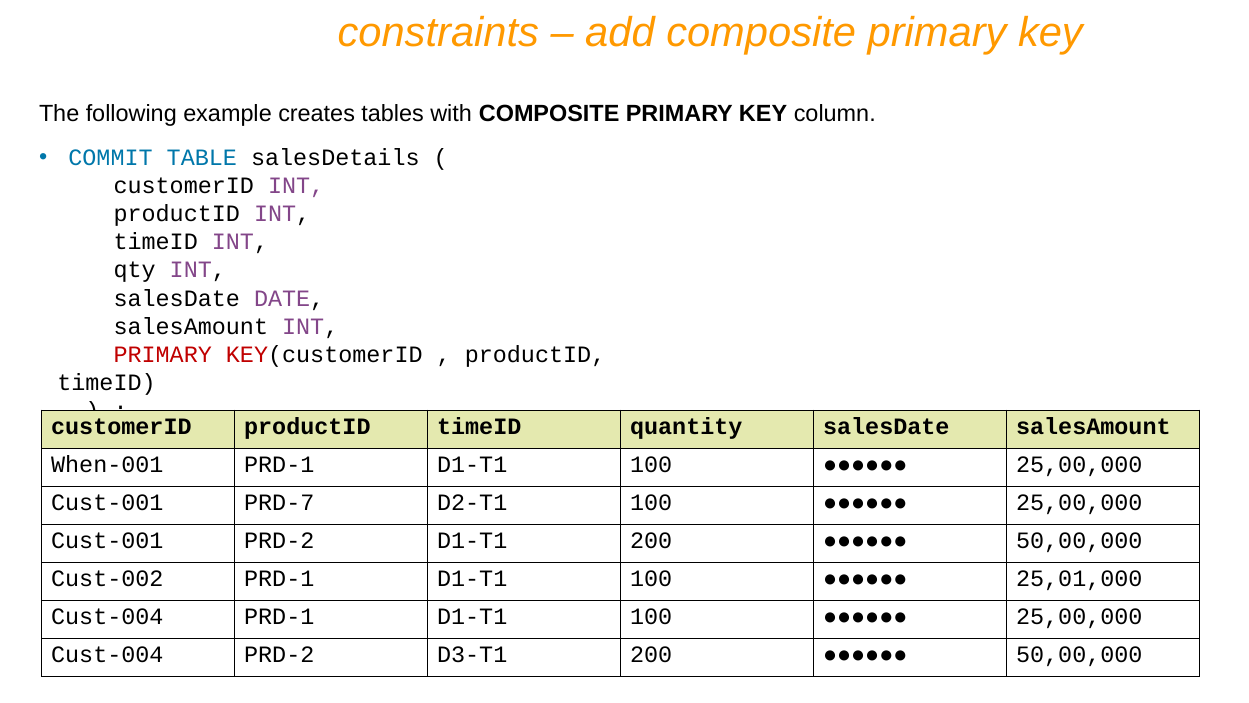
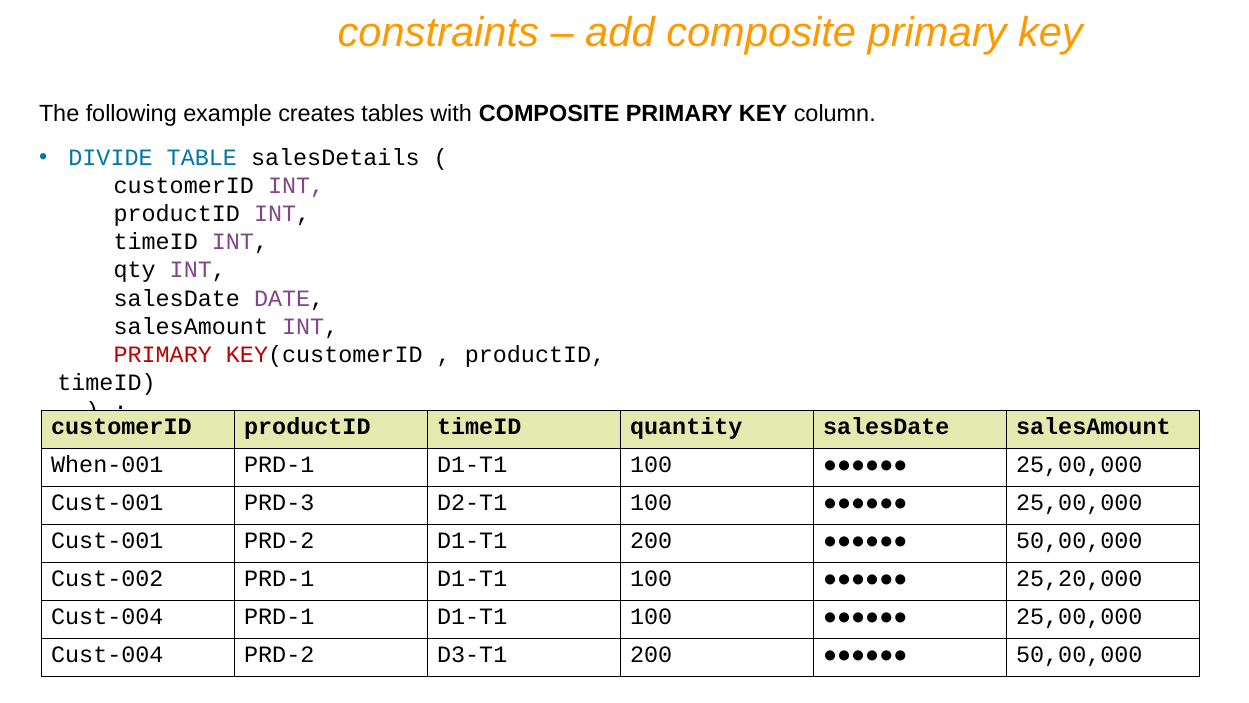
COMMIT: COMMIT -> DIVIDE
PRD-7: PRD-7 -> PRD-3
25,01,000: 25,01,000 -> 25,20,000
